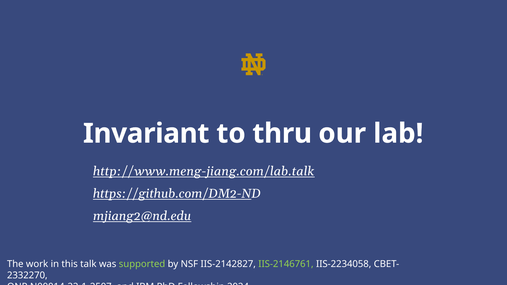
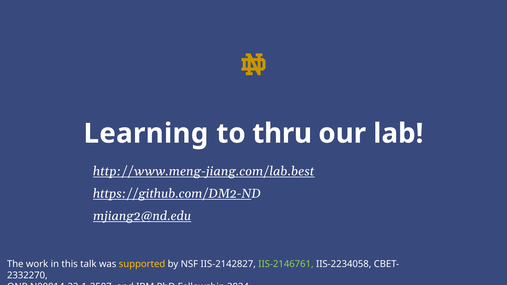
Invariant: Invariant -> Learning
http://www.meng-jiang.com/lab.talk: http://www.meng-jiang.com/lab.talk -> http://www.meng-jiang.com/lab.best
supported colour: light green -> yellow
